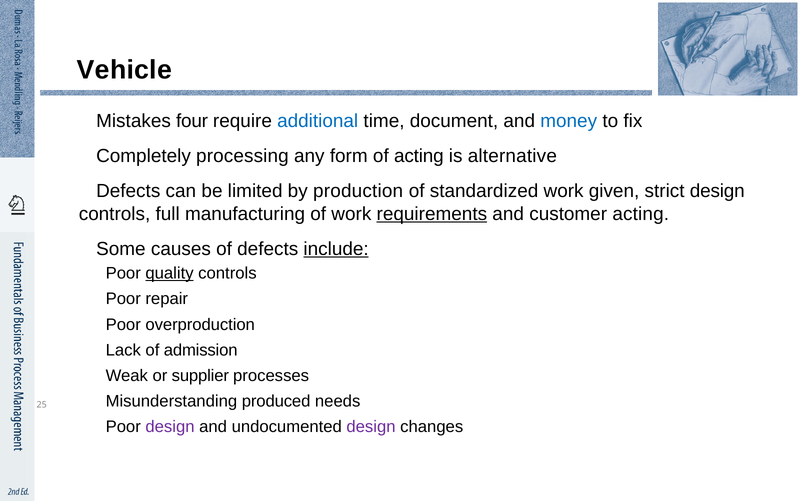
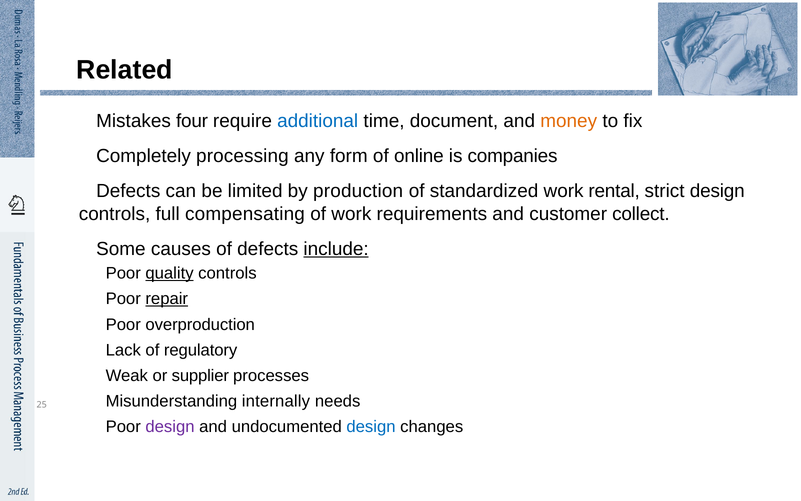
Vehicle: Vehicle -> Related
money colour: blue -> orange
of acting: acting -> online
alternative: alternative -> companies
given: given -> rental
manufacturing: manufacturing -> compensating
requirements underline: present -> none
customer acting: acting -> collect
repair underline: none -> present
admission: admission -> regulatory
produced: produced -> internally
design at (371, 427) colour: purple -> blue
